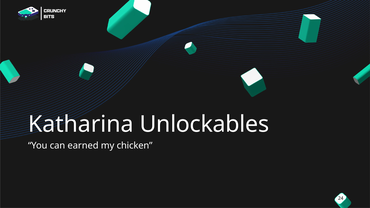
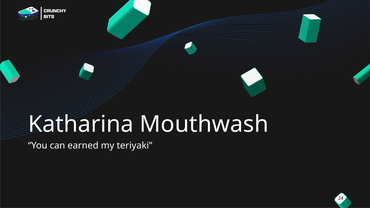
Unlockables: Unlockables -> Mouthwash
chicken: chicken -> teriyaki
